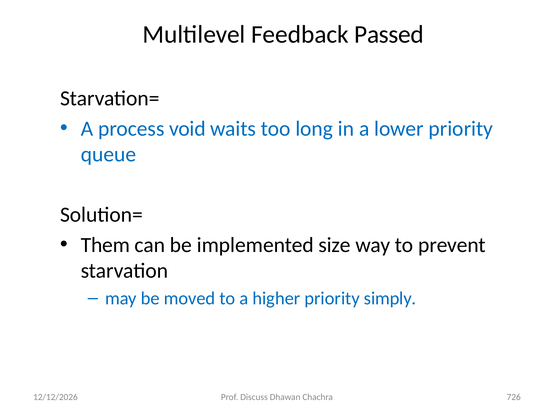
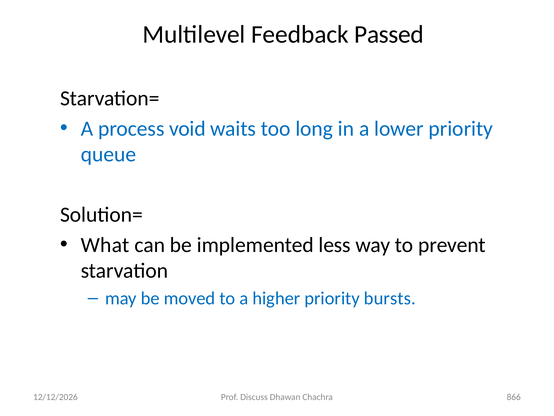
Them: Them -> What
size: size -> less
simply: simply -> bursts
726: 726 -> 866
